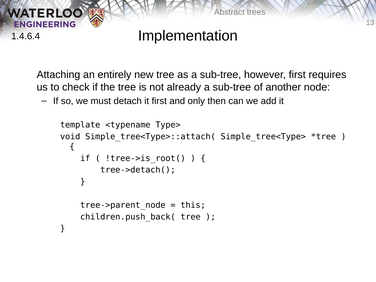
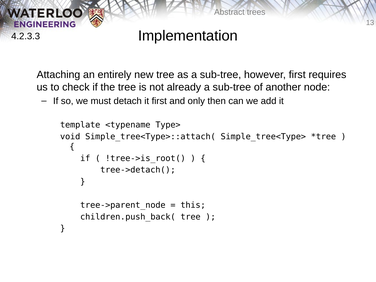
1.4.6.4: 1.4.6.4 -> 4.2.3.3
